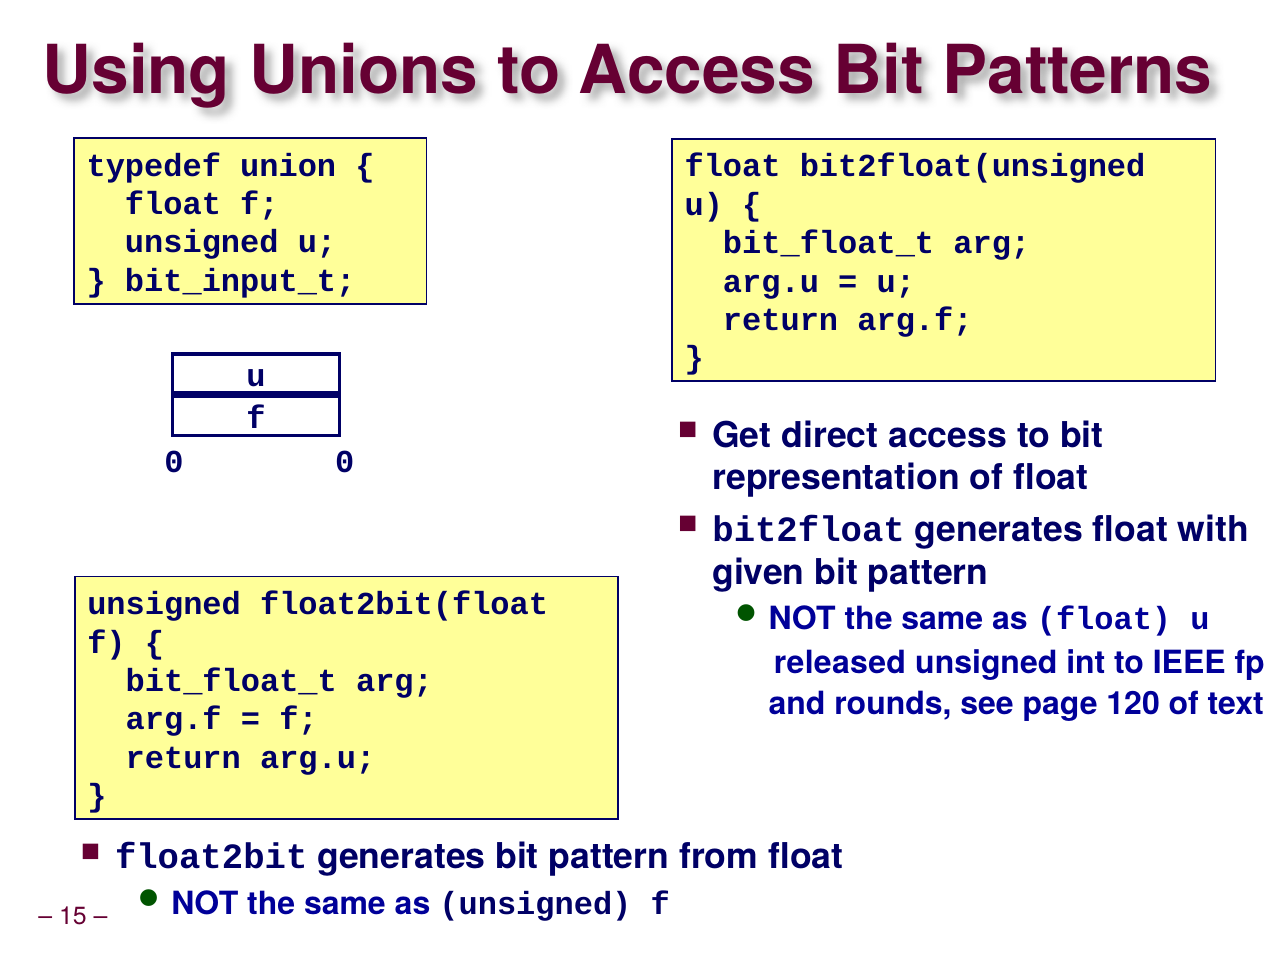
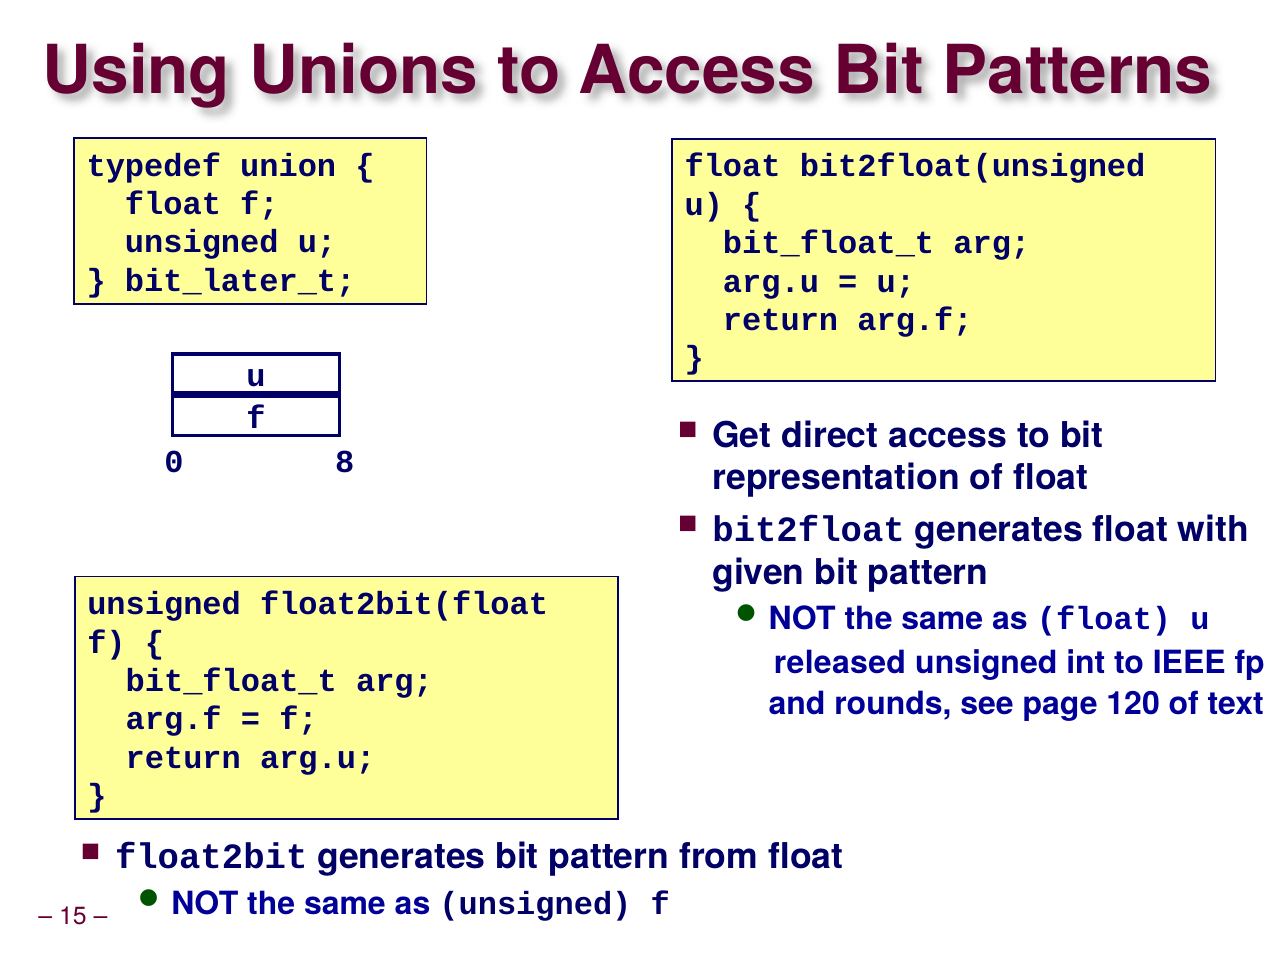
bit_input_t: bit_input_t -> bit_later_t
0 0: 0 -> 8
